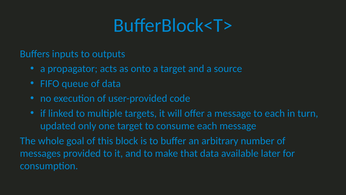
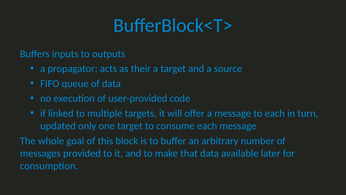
onto: onto -> their
